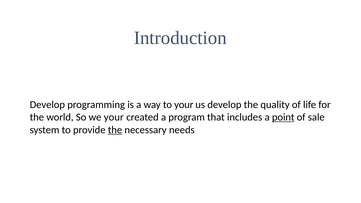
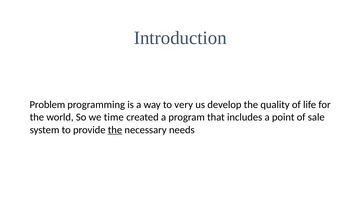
Develop at (47, 105): Develop -> Problem
to your: your -> very
we your: your -> time
point underline: present -> none
